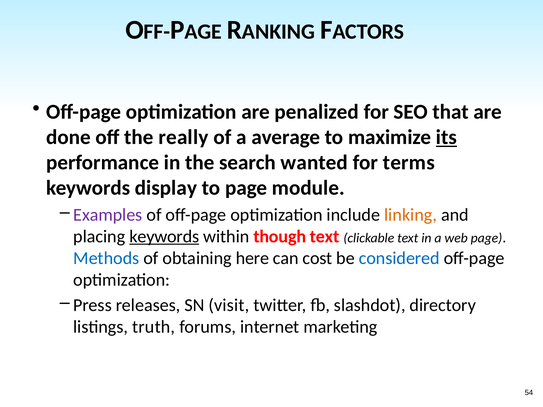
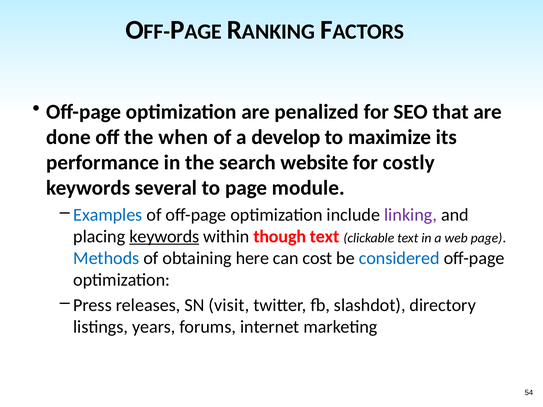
really: really -> when
average: average -> develop
its underline: present -> none
wanted: wanted -> website
terms: terms -> costly
display: display -> several
Examples colour: purple -> blue
linking colour: orange -> purple
truth: truth -> years
